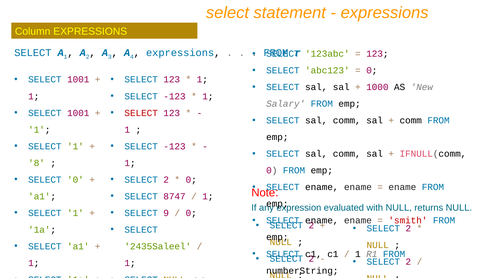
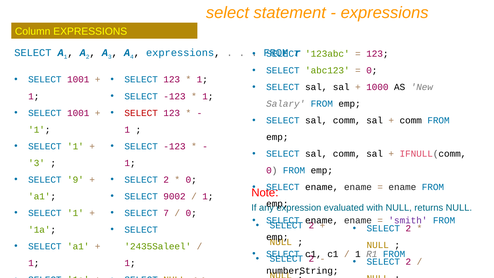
8 at (37, 163): 8 -> 3
SELECT 0: 0 -> 9
8747: 8747 -> 9002
9: 9 -> 7
smith colour: red -> purple
